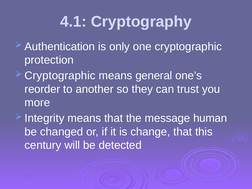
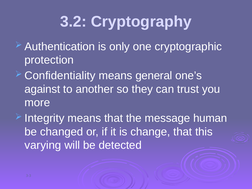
4.1: 4.1 -> 3.2
Cryptographic at (60, 76): Cryptographic -> Confidentiality
reorder: reorder -> against
century: century -> varying
